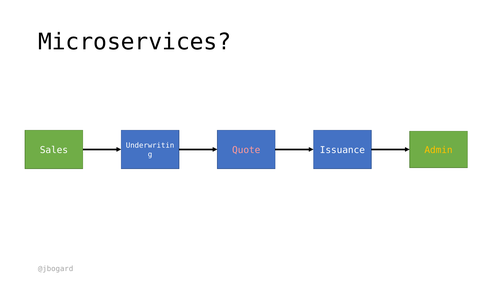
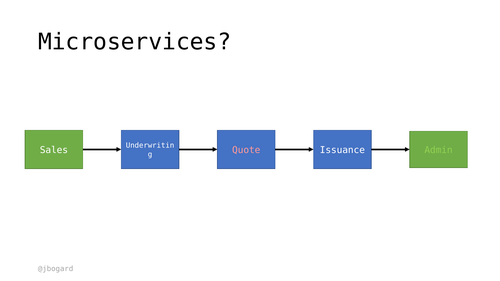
Admin colour: yellow -> light green
